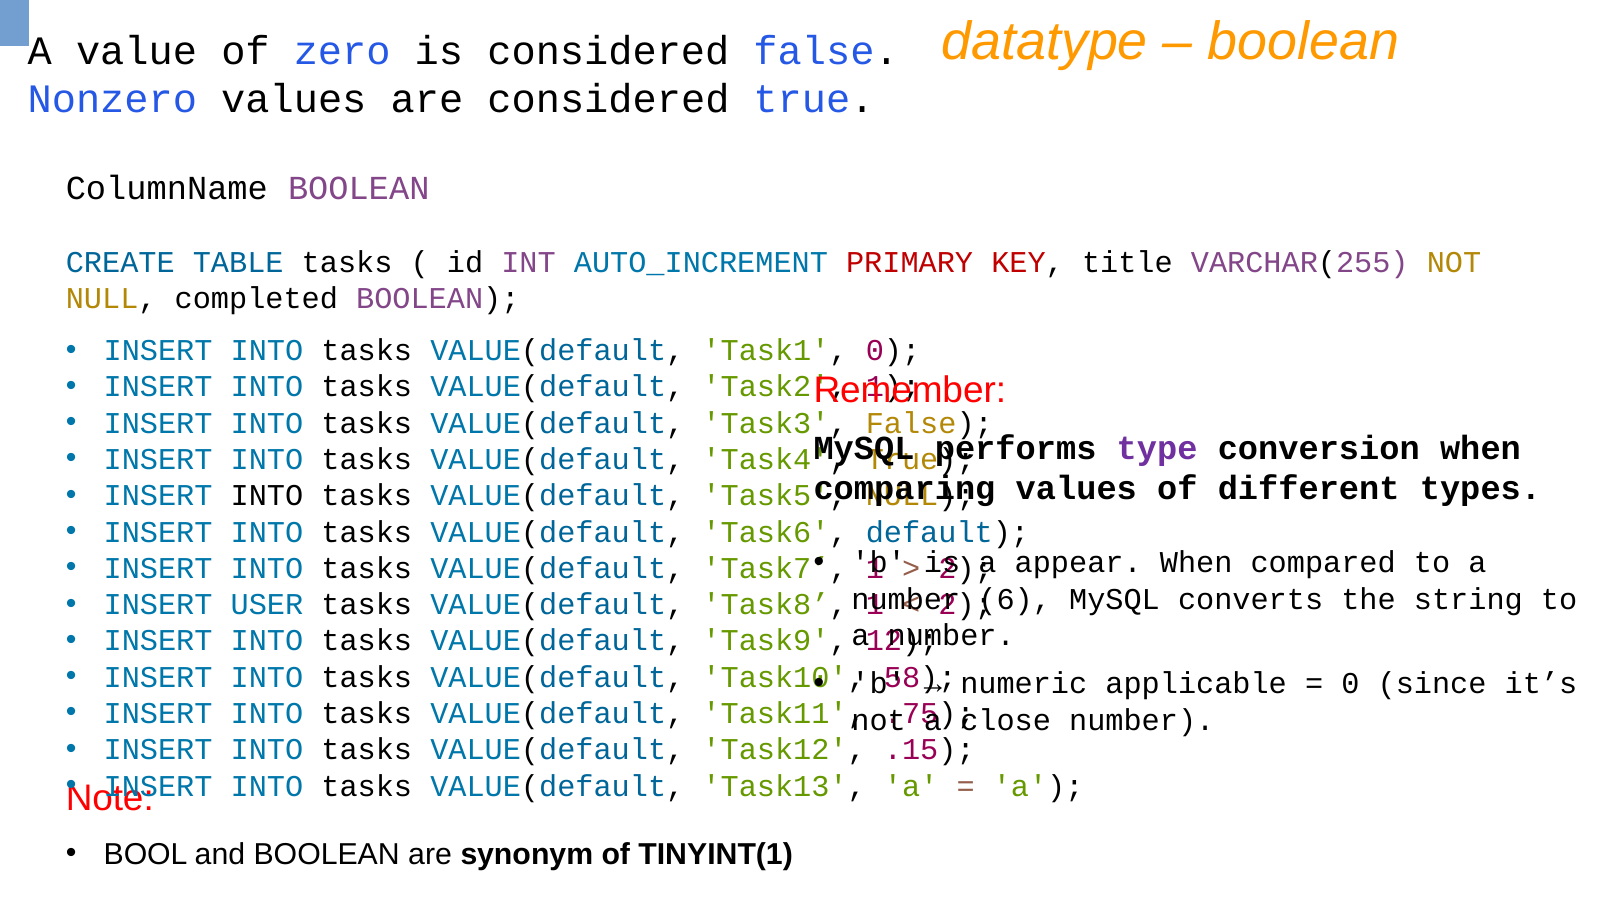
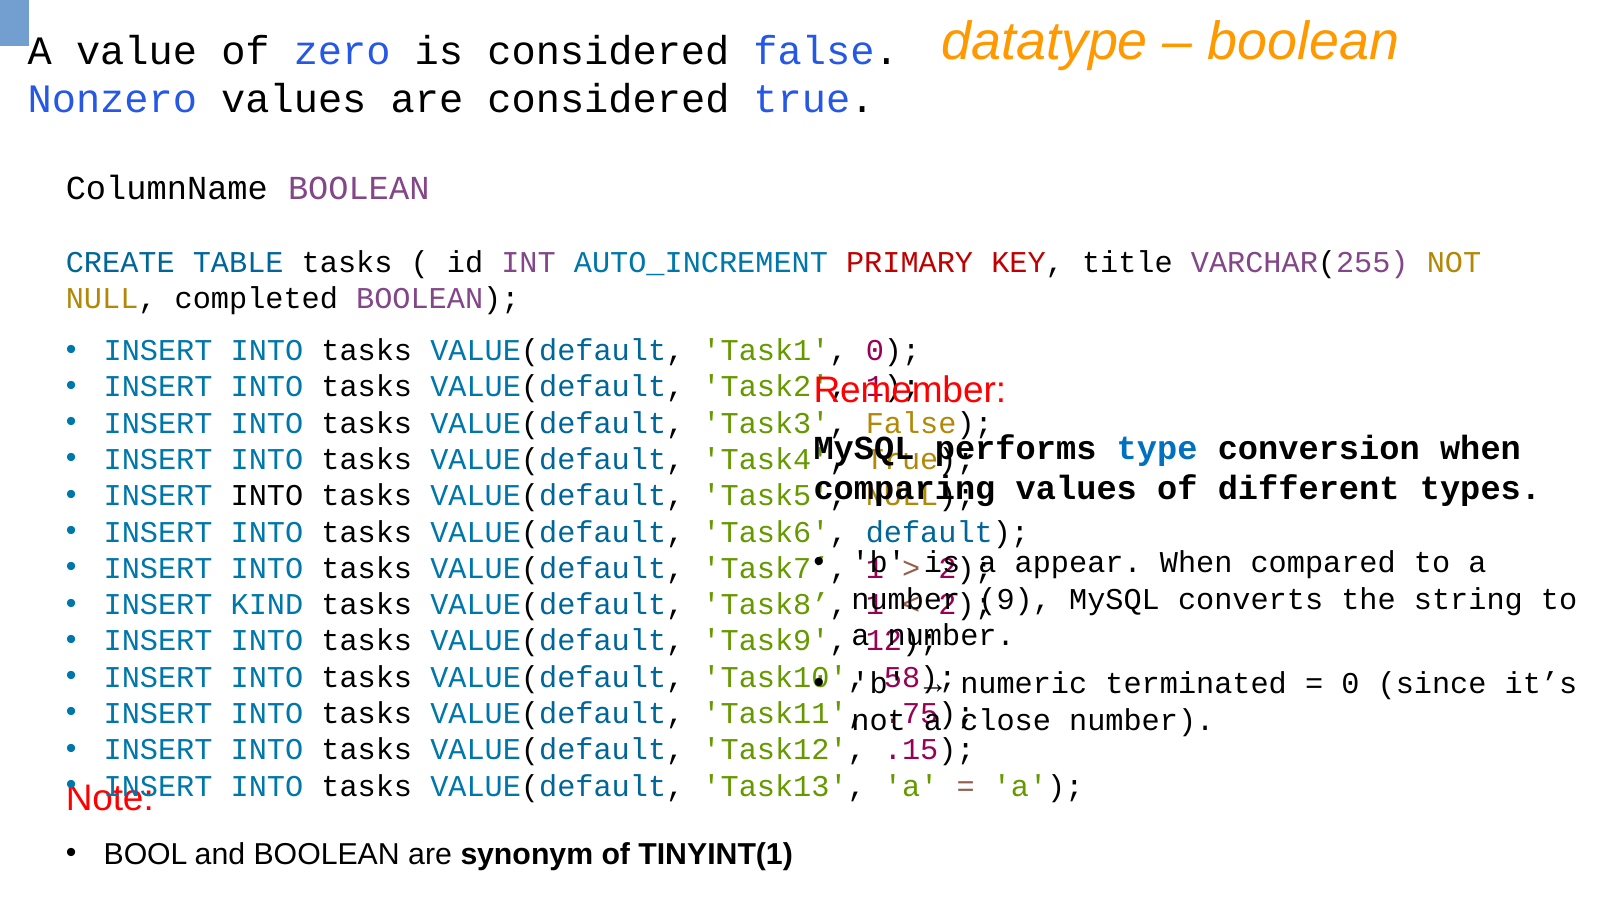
type colour: purple -> blue
6: 6 -> 9
USER: USER -> KIND
applicable: applicable -> terminated
